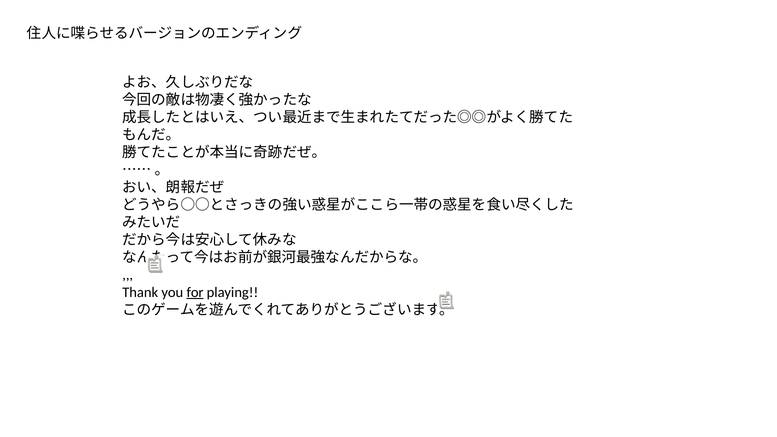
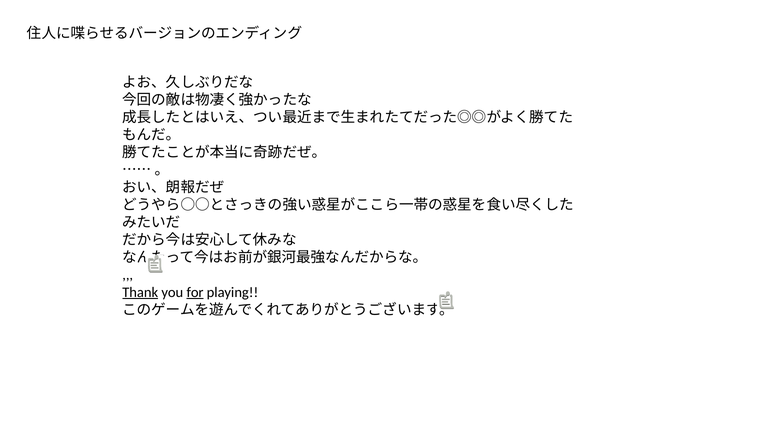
Thank underline: none -> present
